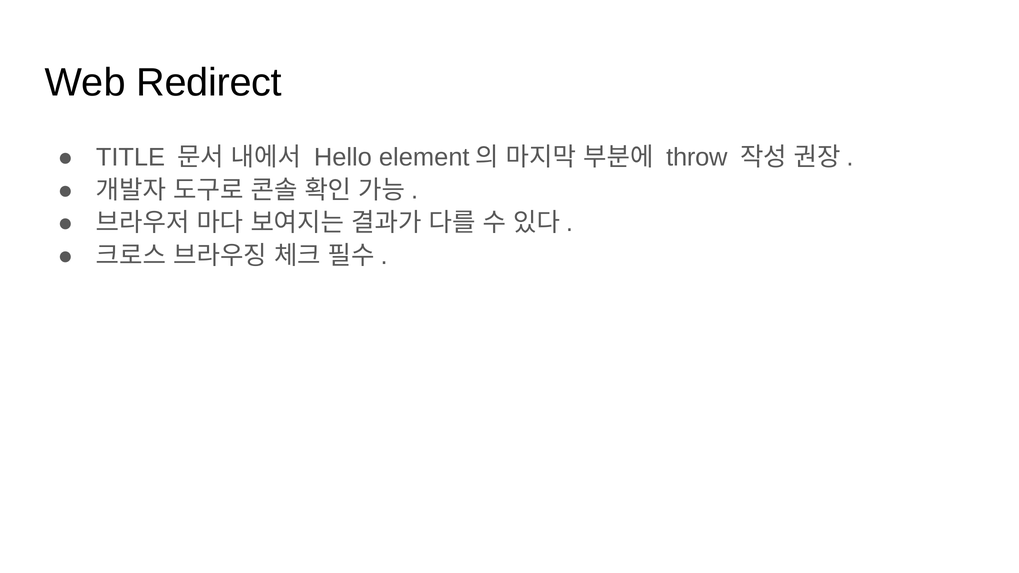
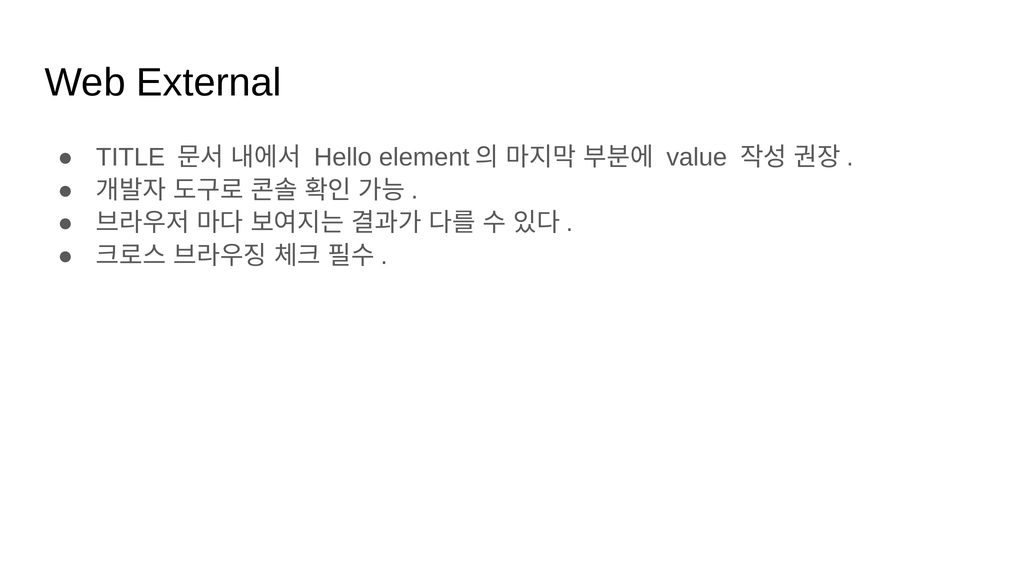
Redirect: Redirect -> External
throw: throw -> value
